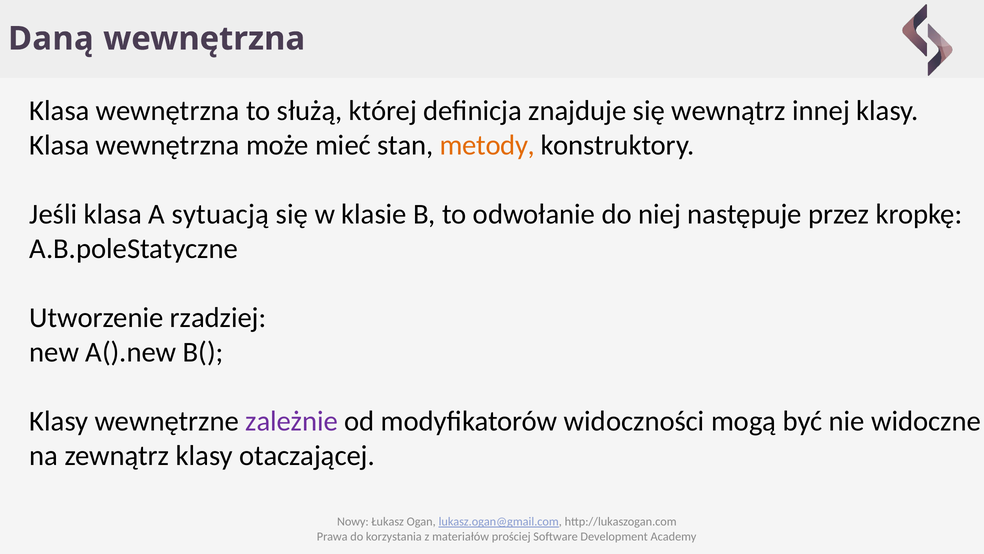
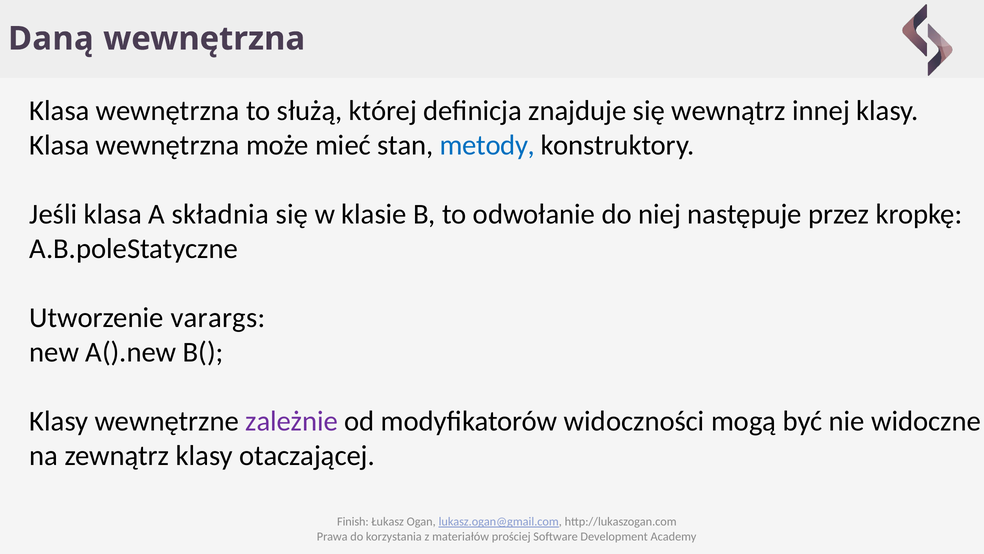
metody colour: orange -> blue
sytuacją: sytuacją -> składnia
rzadziej: rzadziej -> varargs
Nowy: Nowy -> Finish
